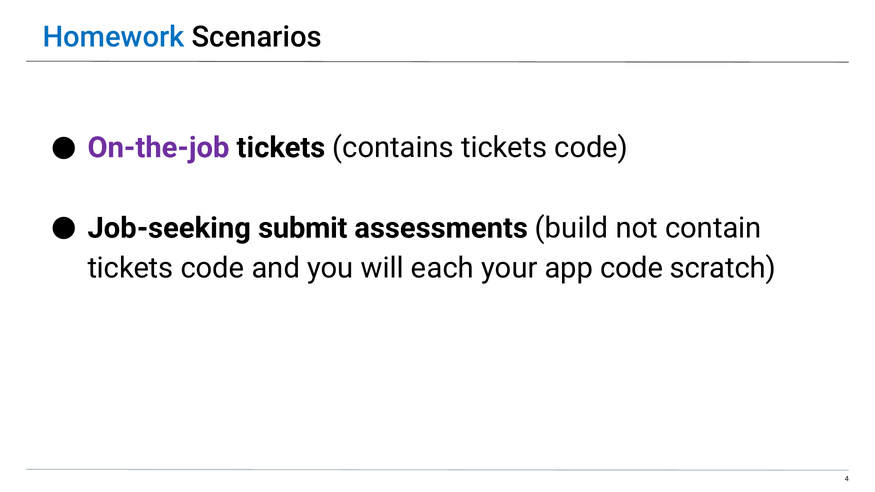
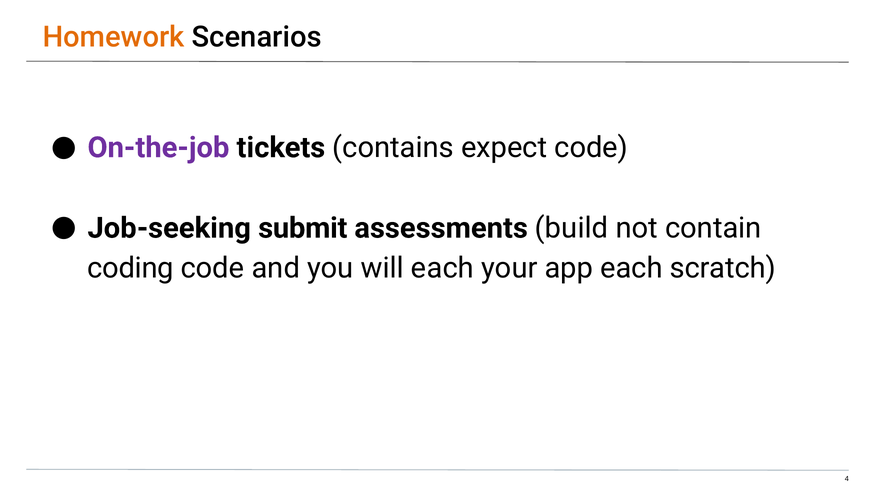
Homework colour: blue -> orange
contains tickets: tickets -> expect
tickets at (130, 268): tickets -> coding
app code: code -> each
